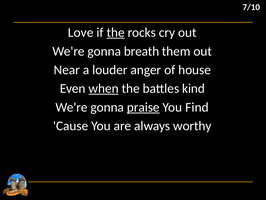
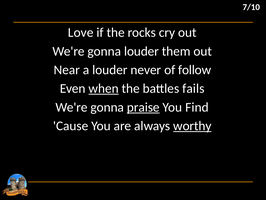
the at (116, 32) underline: present -> none
gonna breath: breath -> louder
anger: anger -> never
house: house -> follow
kind: kind -> fails
worthy underline: none -> present
